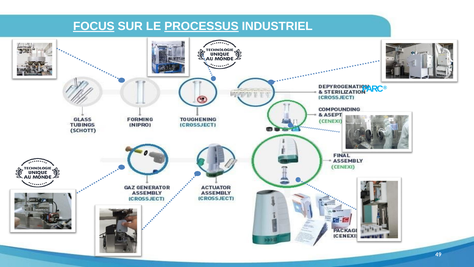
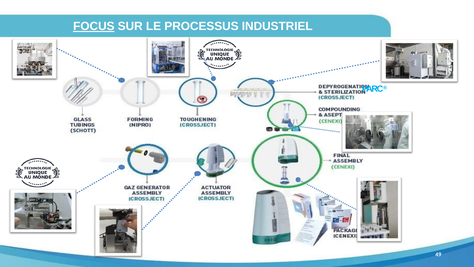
PROCESSUS underline: present -> none
